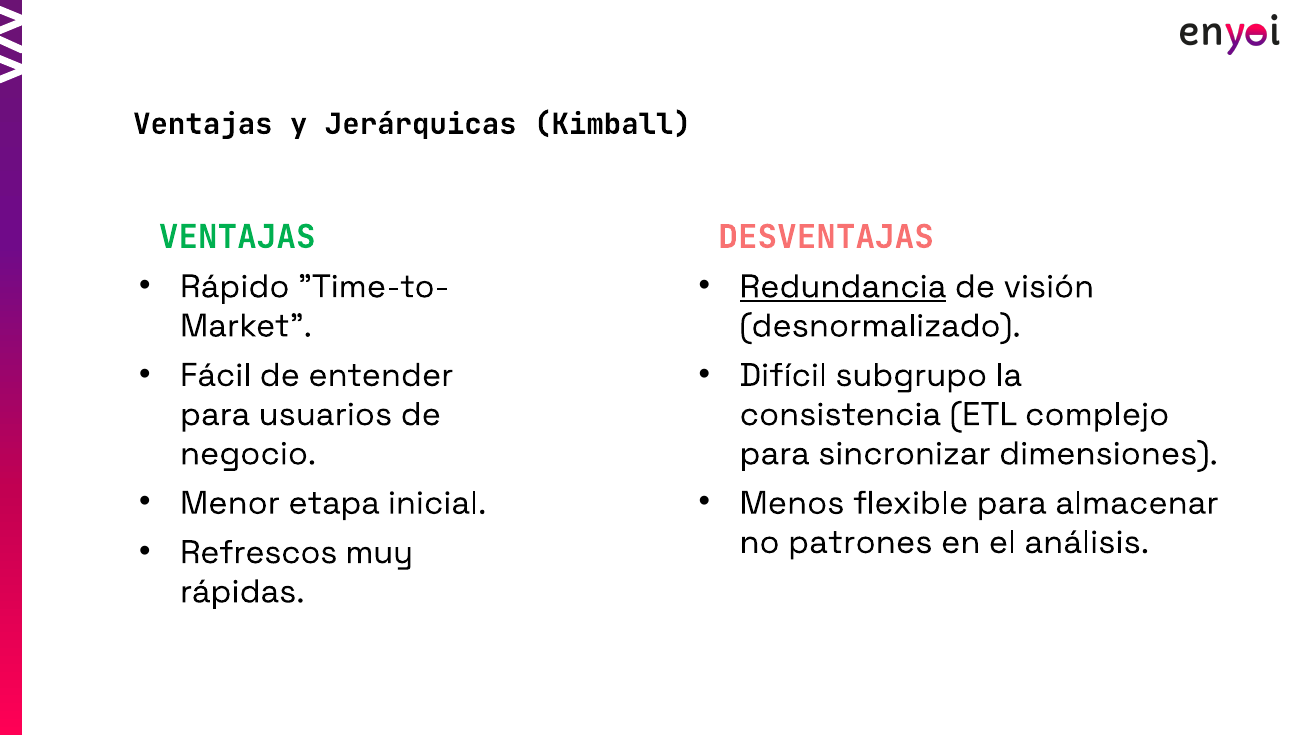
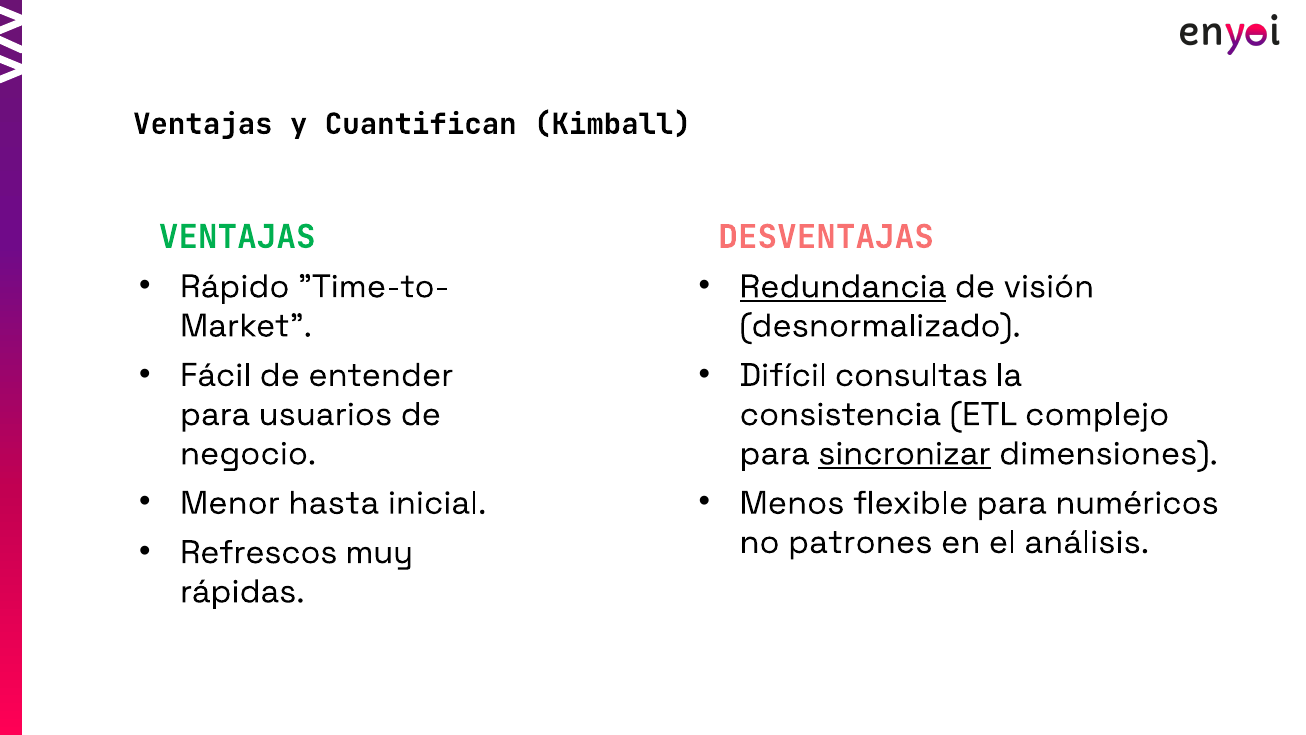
Jerárquicas: Jerárquicas -> Cuantifican
subgrupo: subgrupo -> consultas
sincronizar underline: none -> present
etapa: etapa -> hasta
almacenar: almacenar -> numéricos
